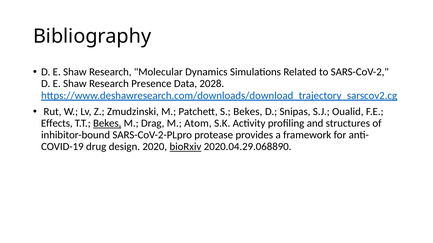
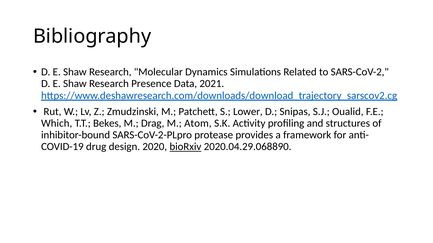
2028: 2028 -> 2021
S Bekes: Bekes -> Lower
Effects: Effects -> Which
Bekes at (107, 124) underline: present -> none
